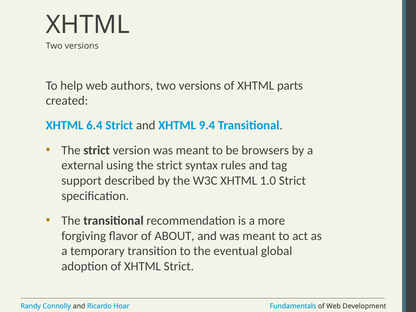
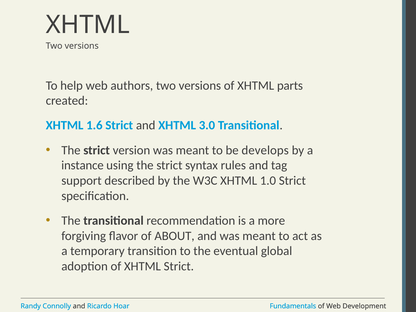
6.4: 6.4 -> 1.6
9.4: 9.4 -> 3.0
browsers: browsers -> develops
external: external -> instance
